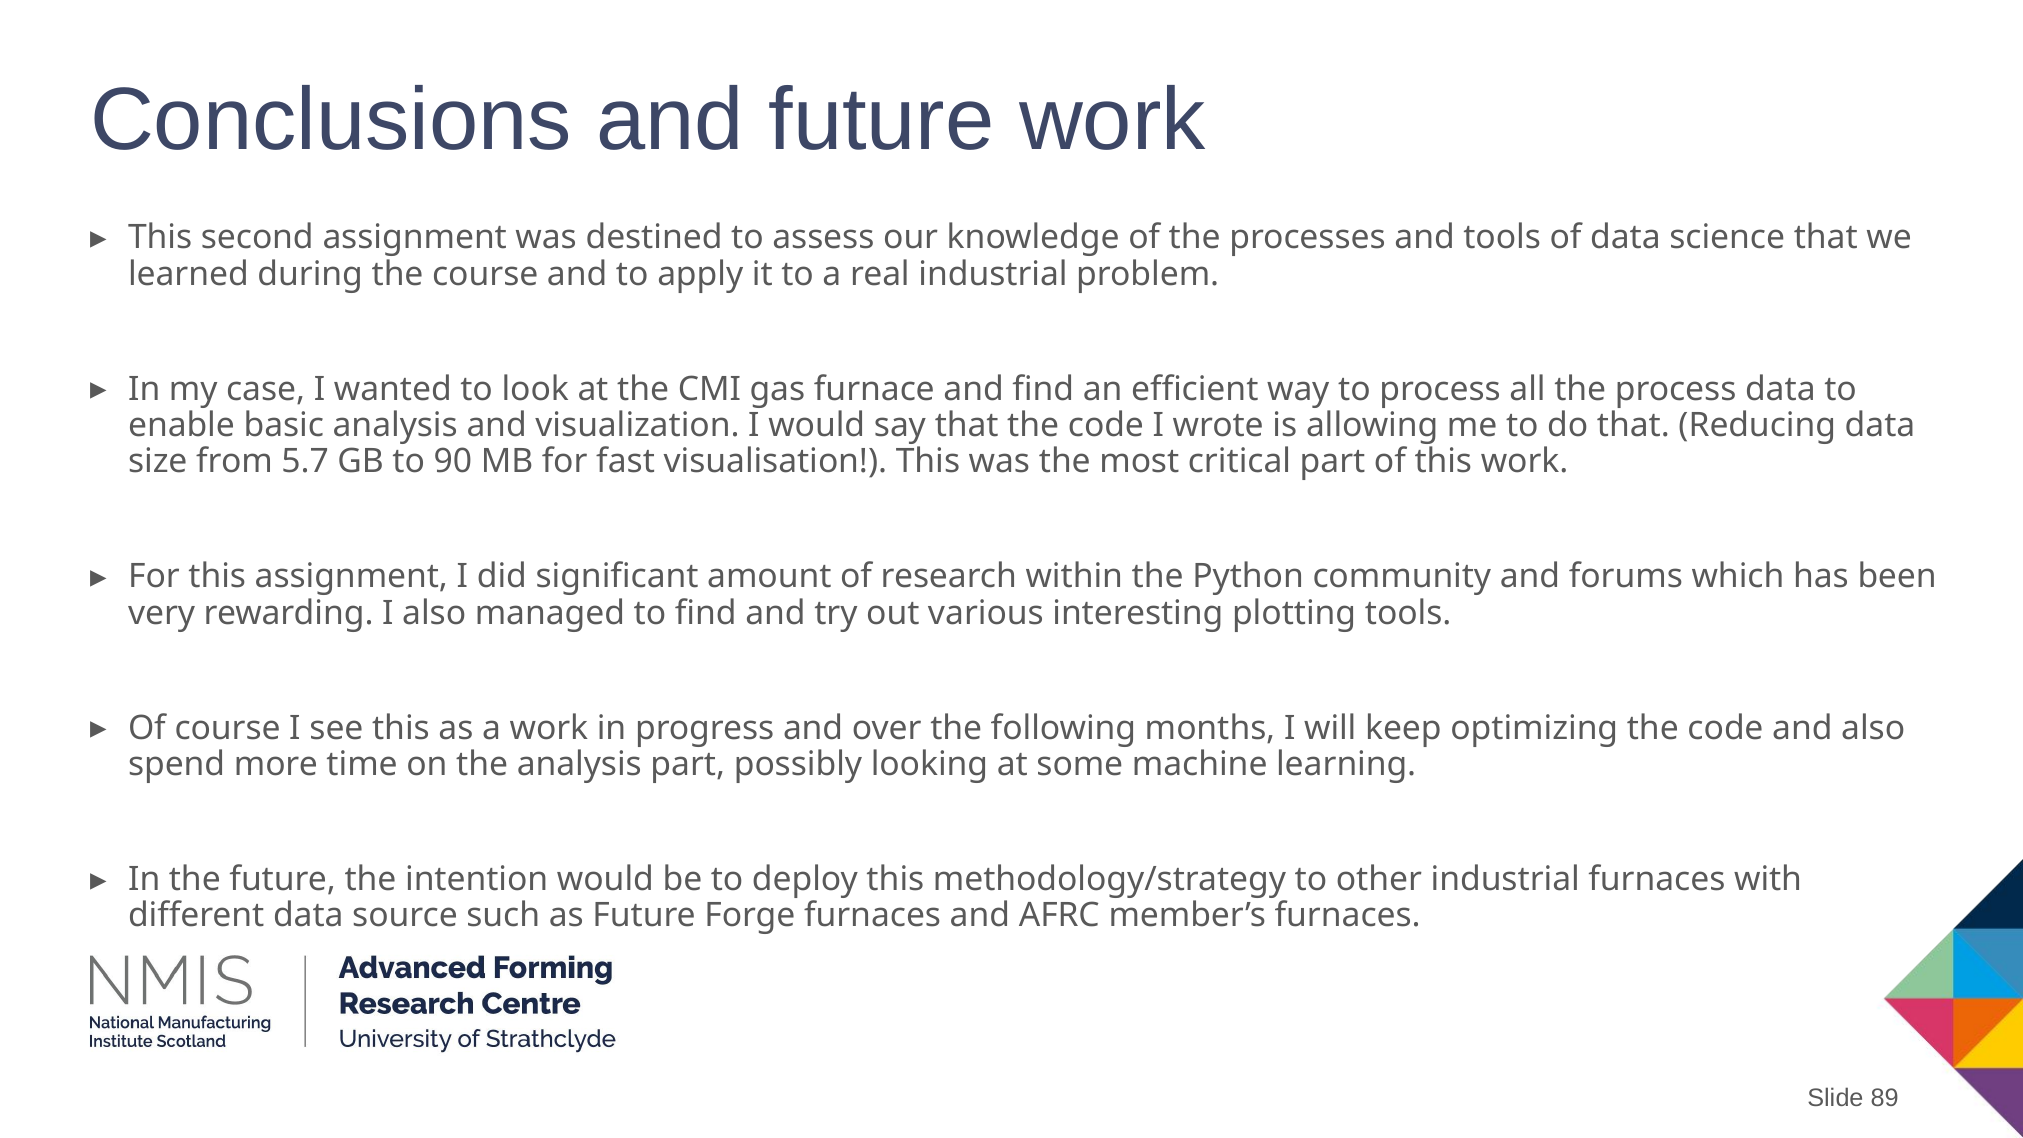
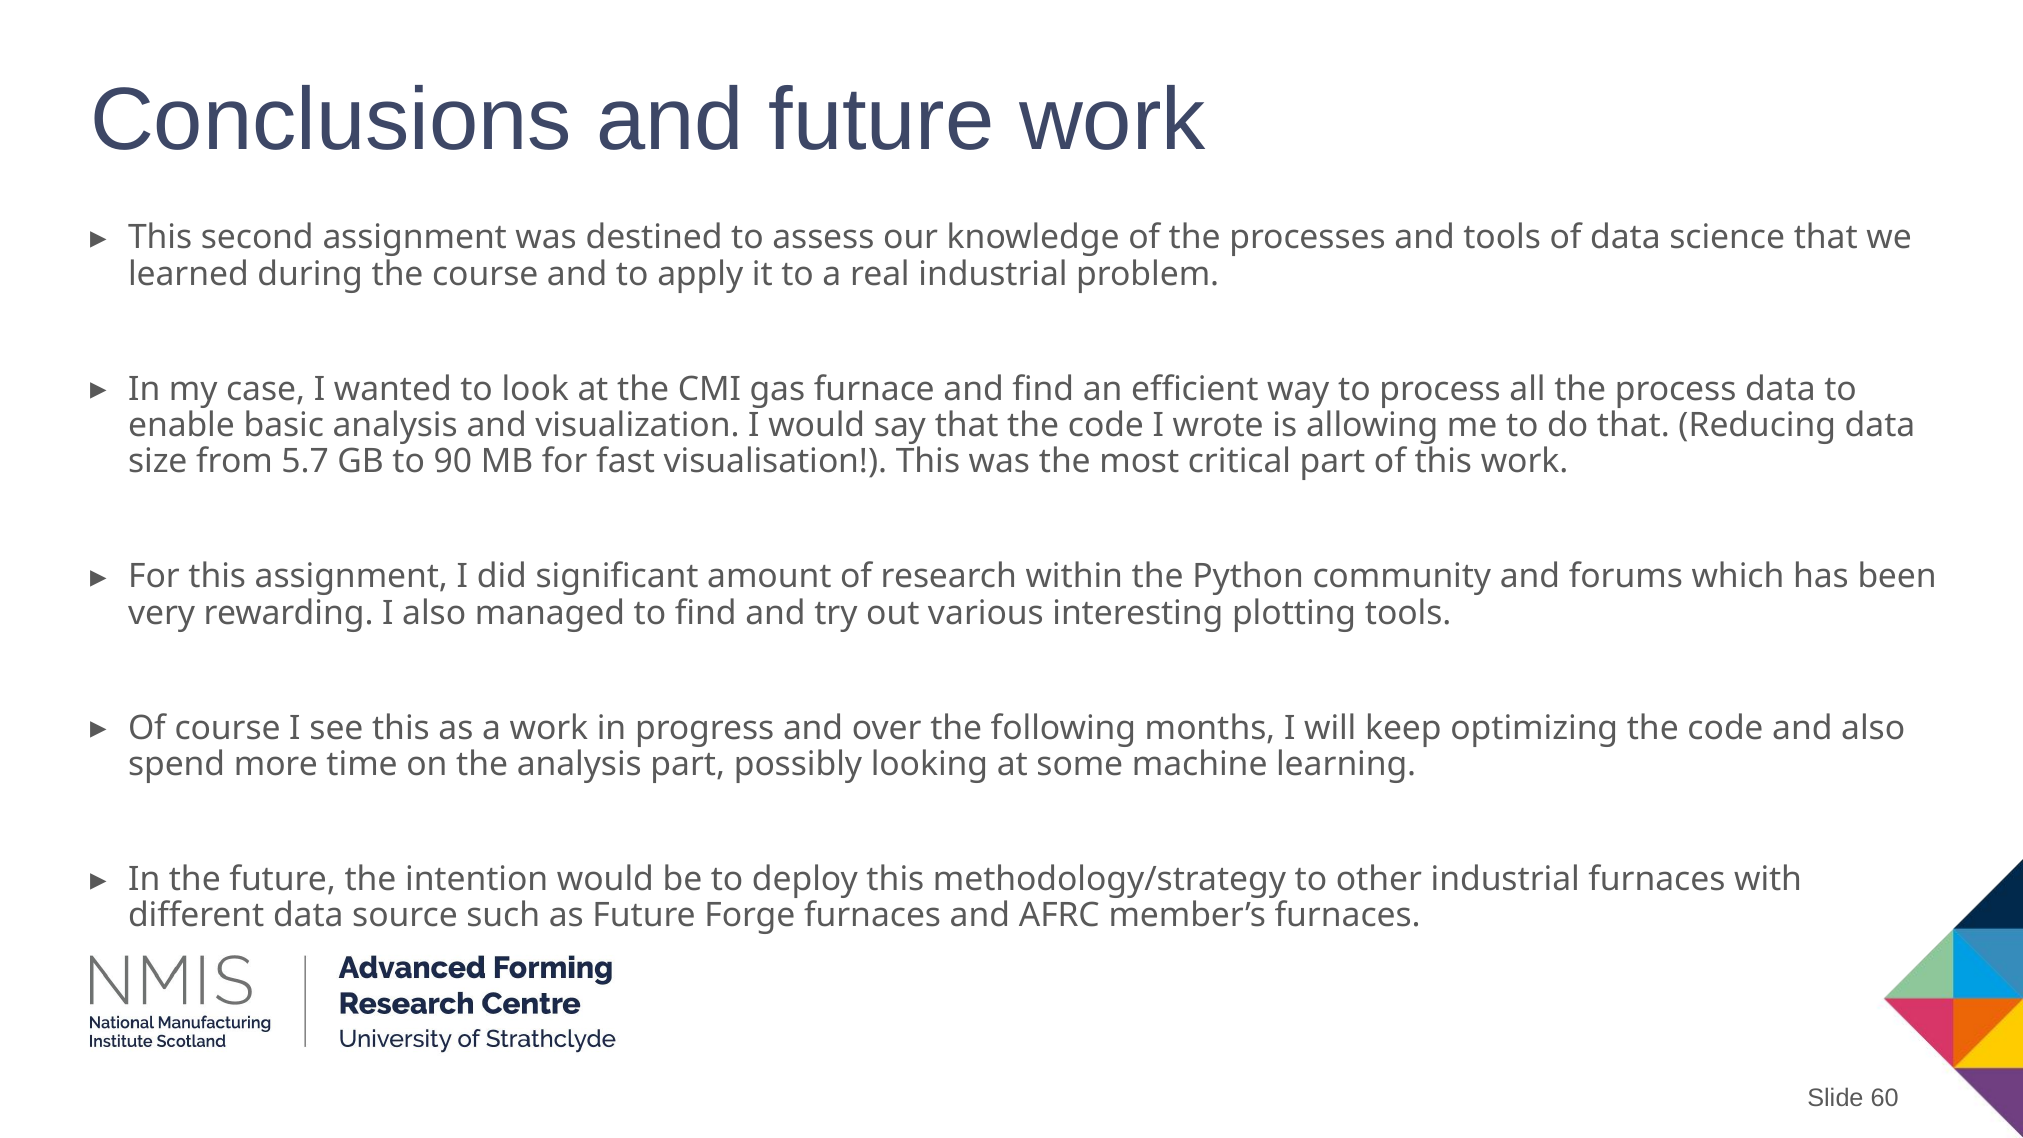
89: 89 -> 60
